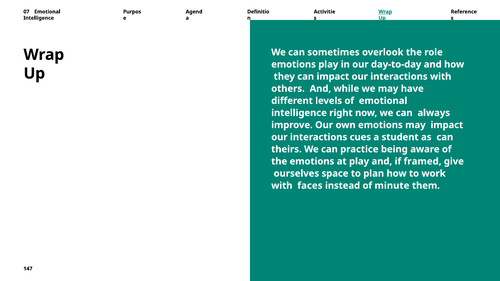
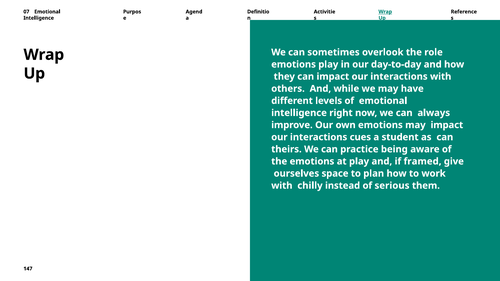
faces: faces -> chilly
minute: minute -> serious
